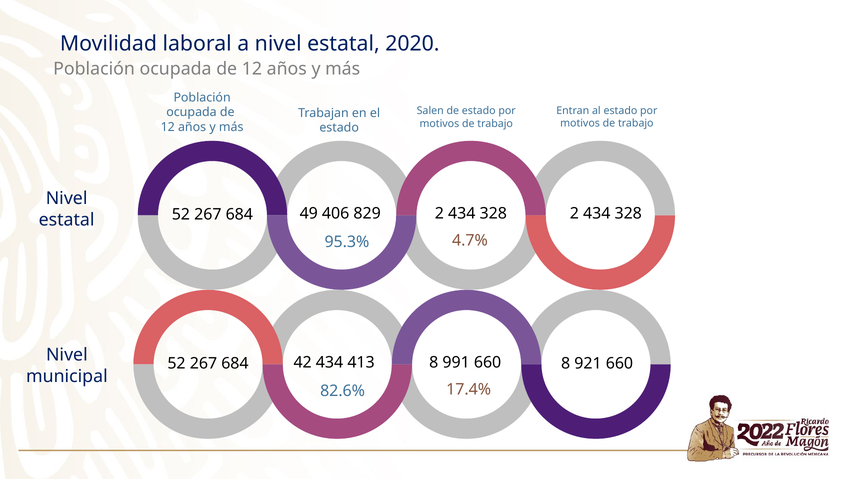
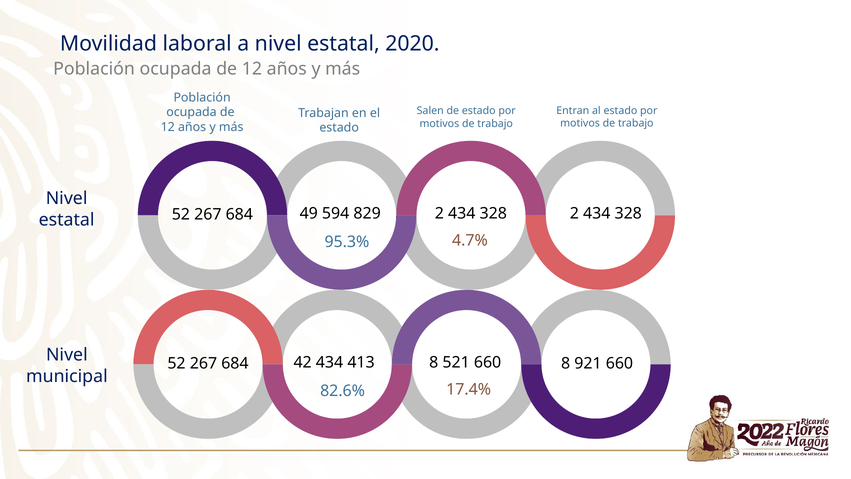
406: 406 -> 594
991: 991 -> 521
